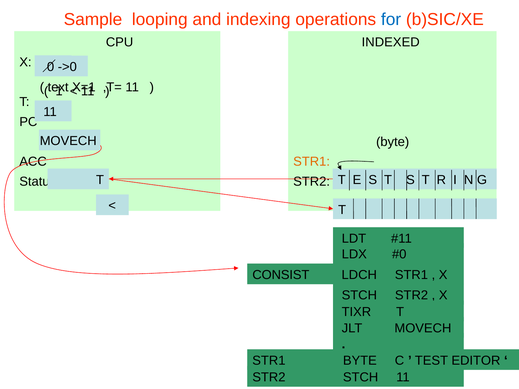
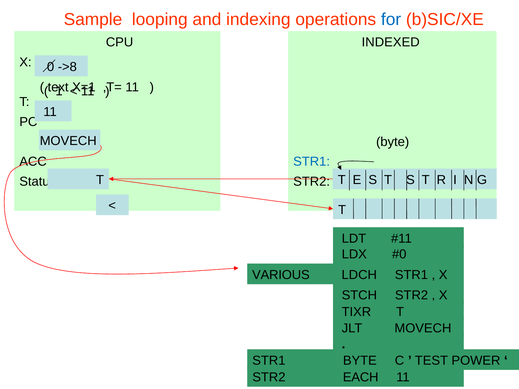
->0: ->0 -> ->8
STR1 at (312, 162) colour: orange -> blue
CONSIST: CONSIST -> VARIOUS
EDITOR: EDITOR -> POWER
STR2 STCH: STCH -> EACH
